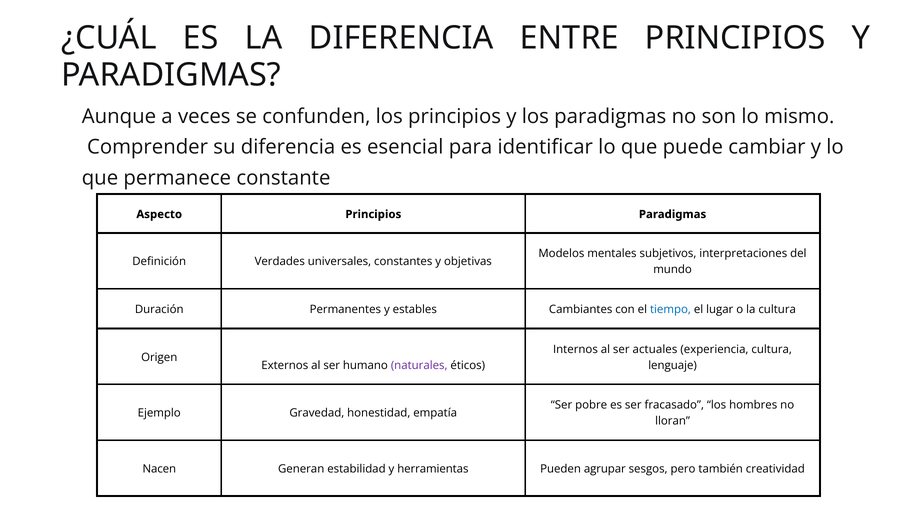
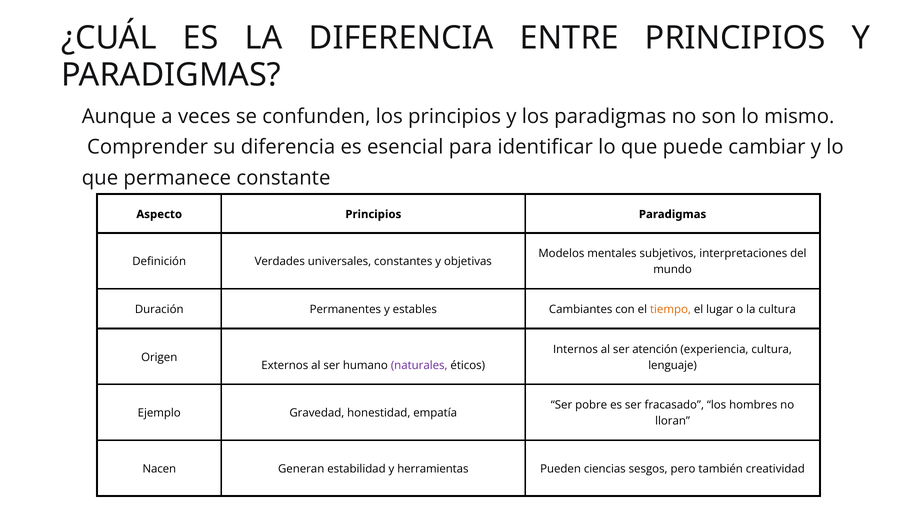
tiempo colour: blue -> orange
actuales: actuales -> atención
agrupar: agrupar -> ciencias
